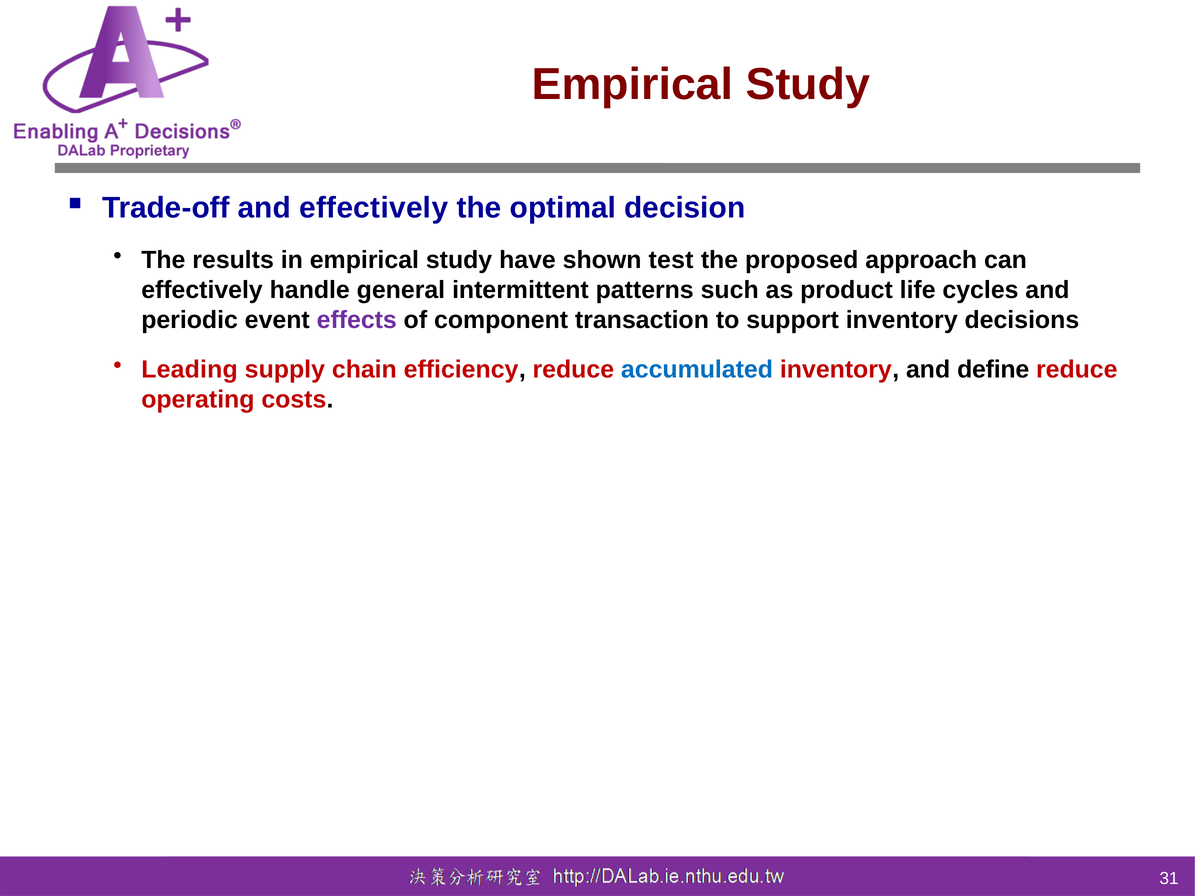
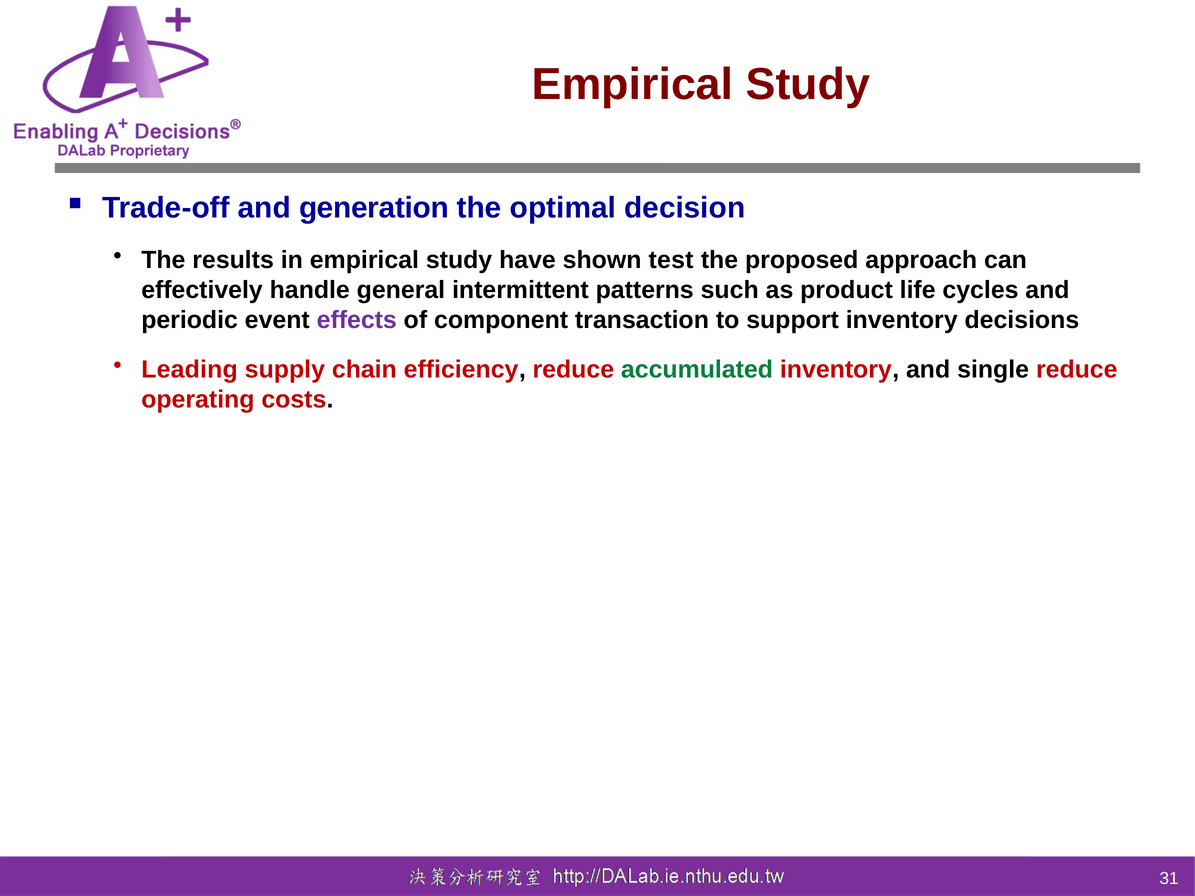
and effectively: effectively -> generation
accumulated colour: blue -> green
define: define -> single
